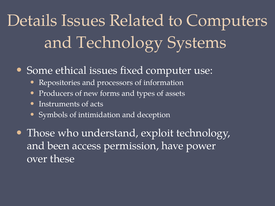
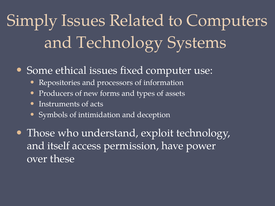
Details: Details -> Simply
been: been -> itself
